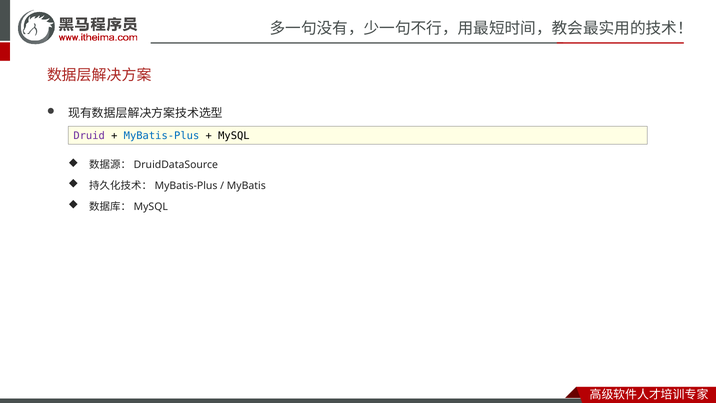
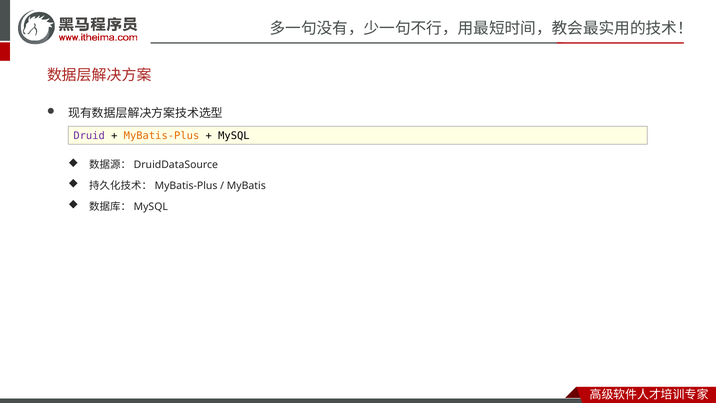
MyBatis-Plus colour: blue -> orange
